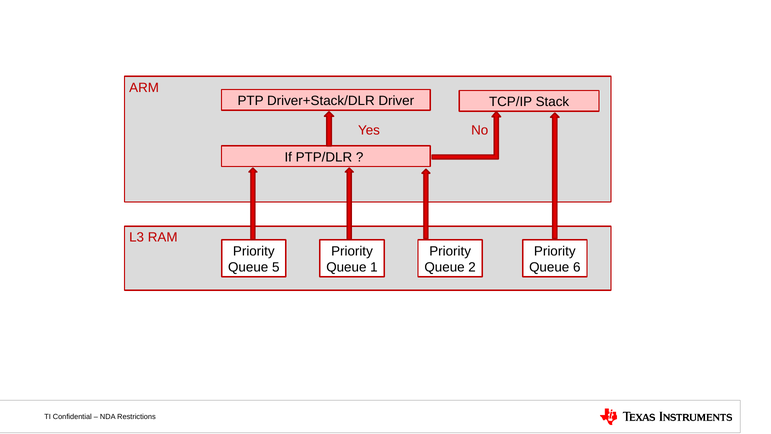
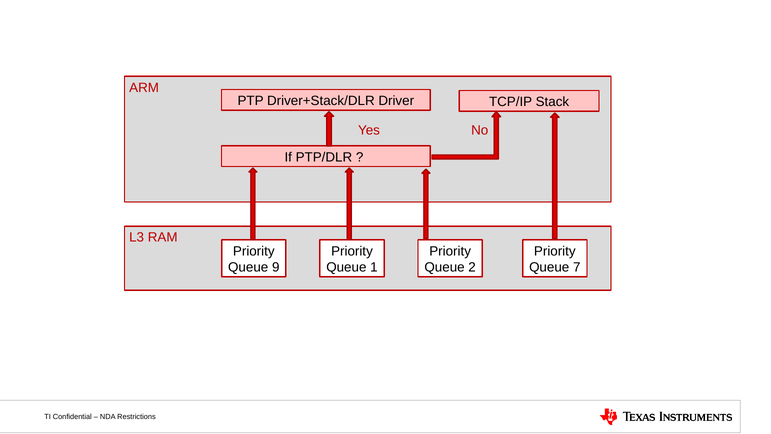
5: 5 -> 9
6: 6 -> 7
